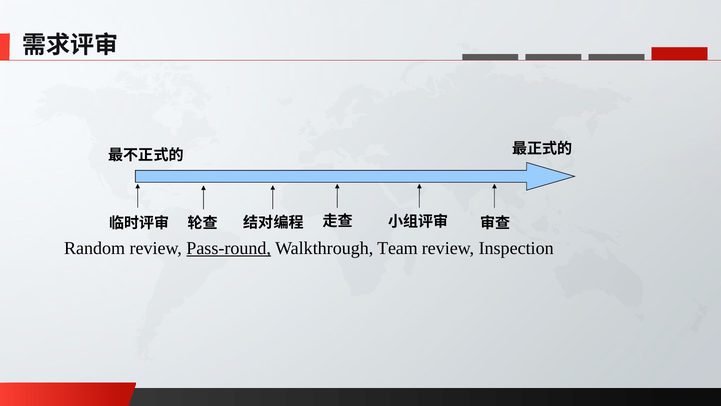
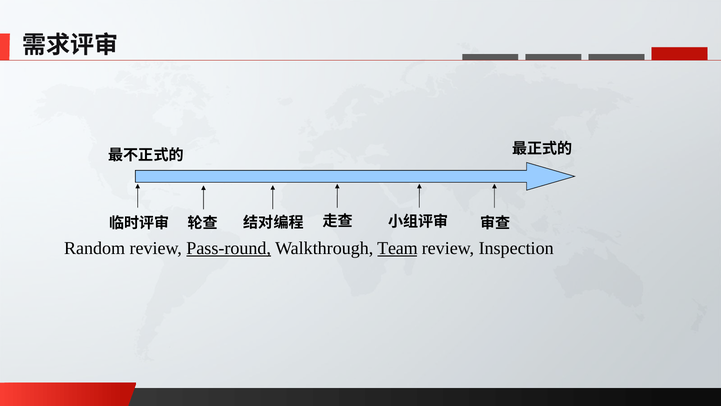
Team underline: none -> present
